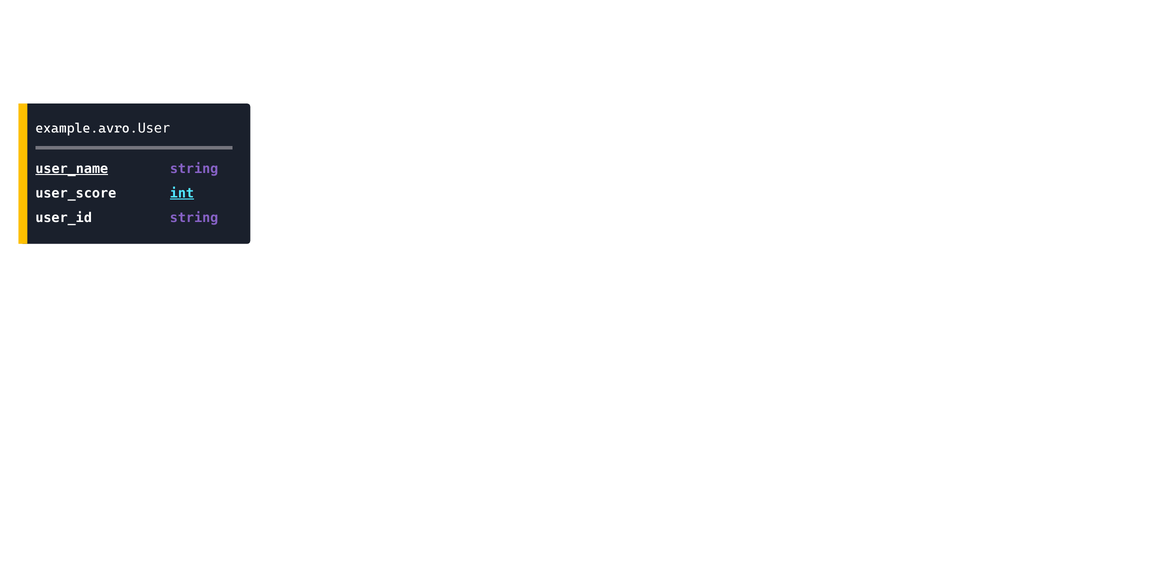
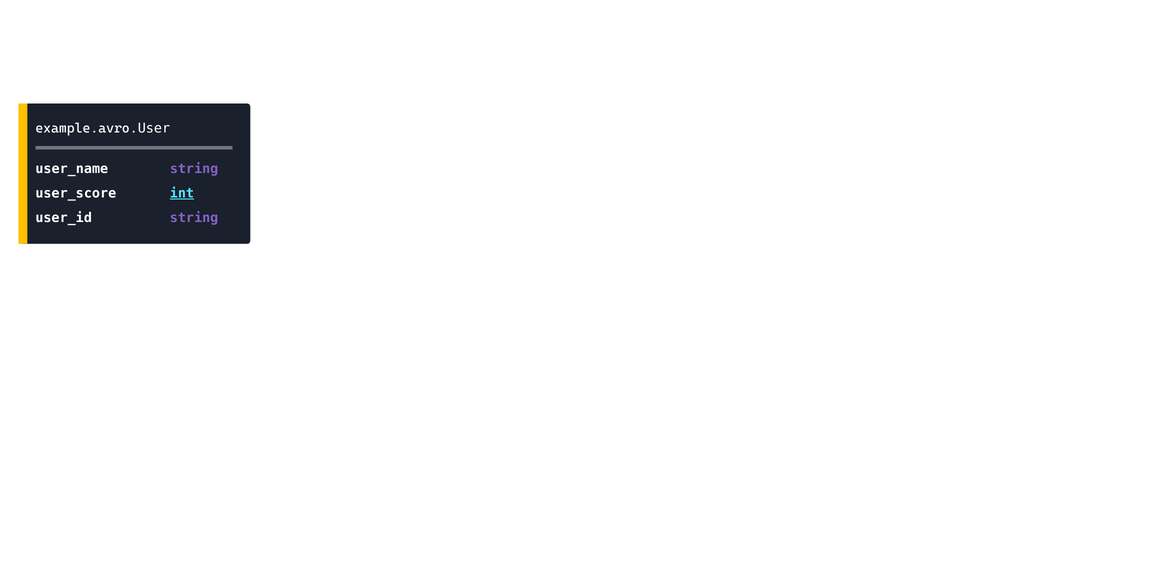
user_name underline: present -> none
